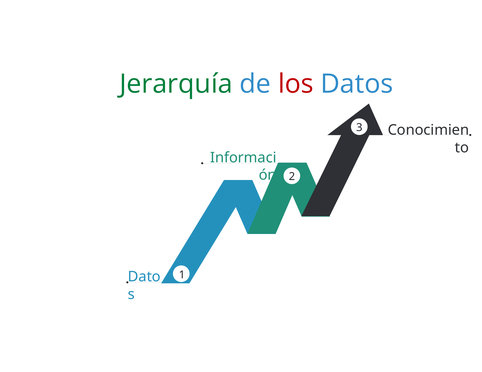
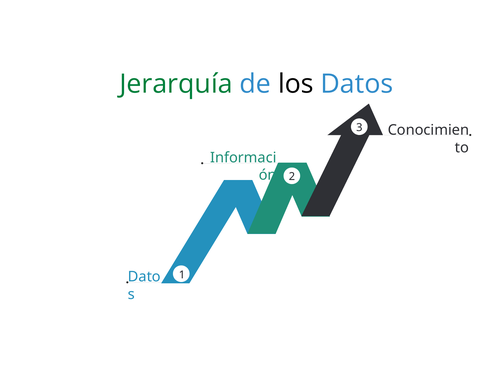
los colour: red -> black
